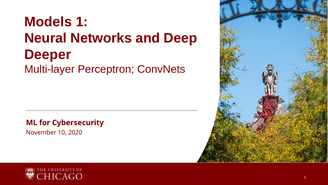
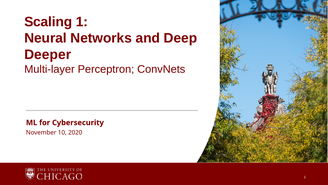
Models: Models -> Scaling
